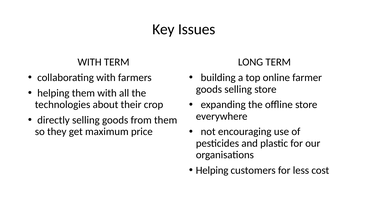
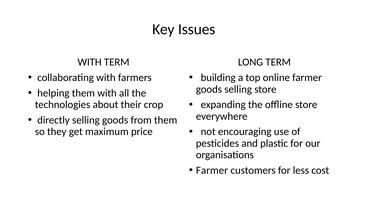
Helping at (212, 170): Helping -> Farmer
